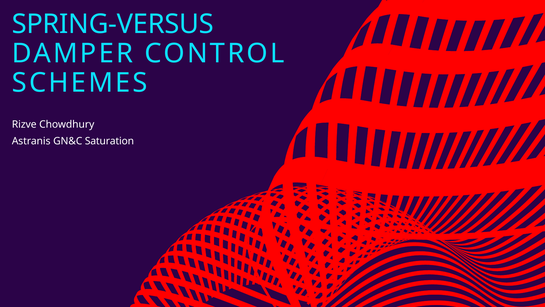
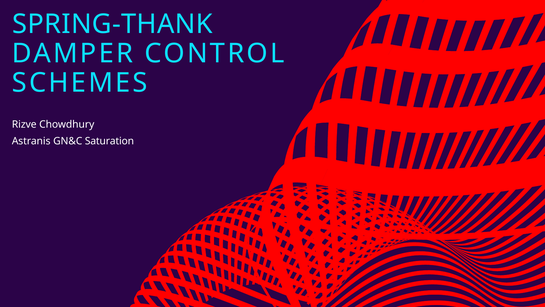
SPRING-VERSUS: SPRING-VERSUS -> SPRING-THANK
